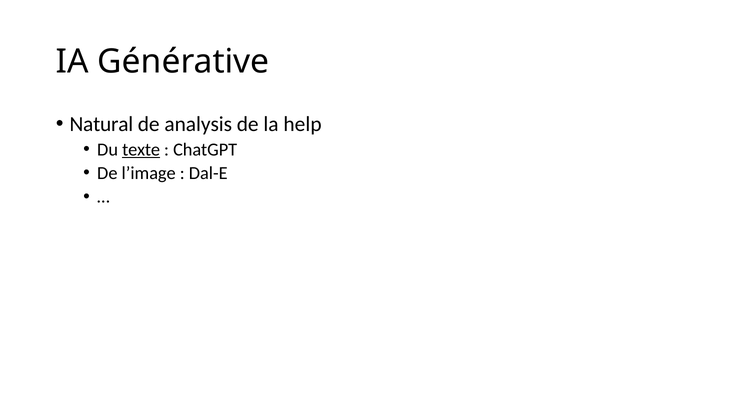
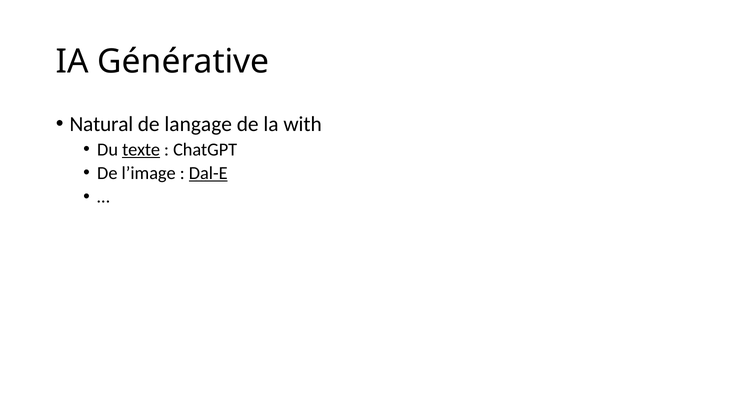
analysis: analysis -> langage
help: help -> with
Dal-E underline: none -> present
